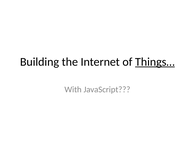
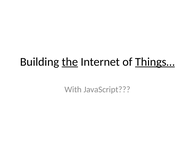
the underline: none -> present
